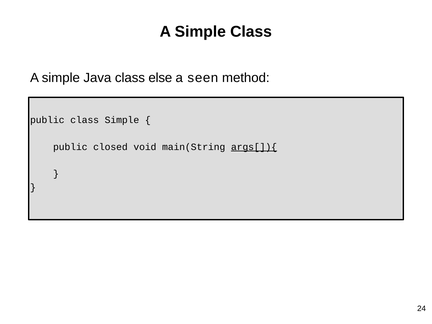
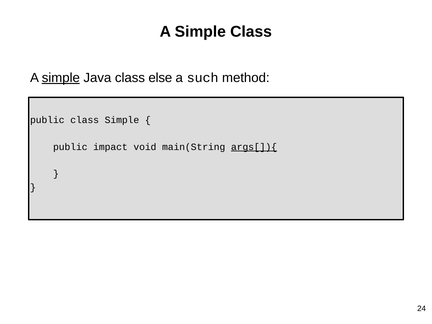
simple at (61, 78) underline: none -> present
seen: seen -> such
closed: closed -> impact
